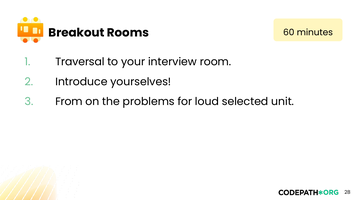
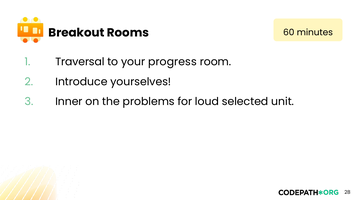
interview: interview -> progress
From: From -> Inner
